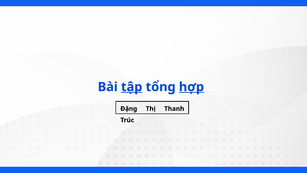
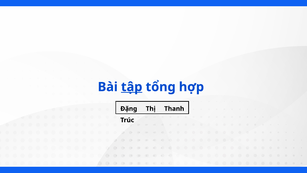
hợp underline: present -> none
